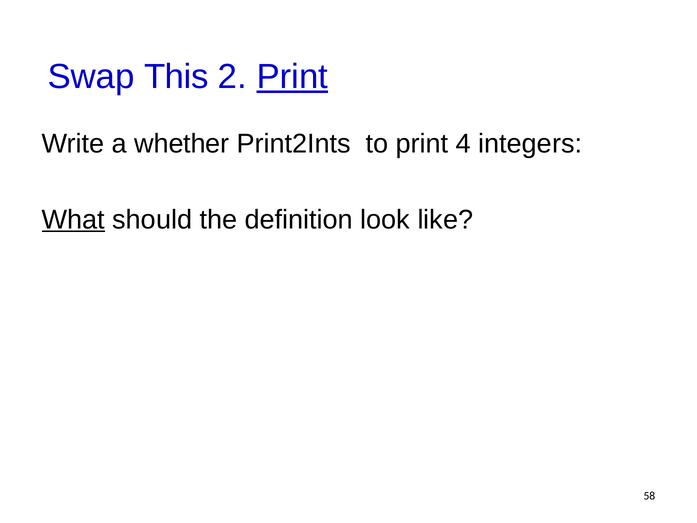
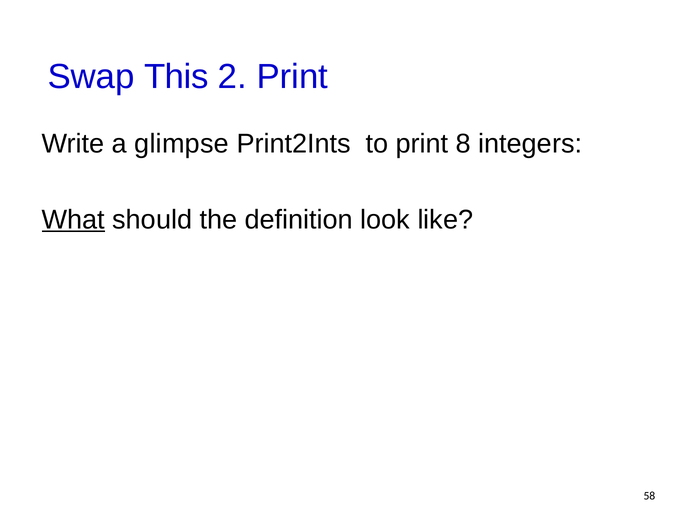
Print at (292, 77) underline: present -> none
whether: whether -> glimpse
4: 4 -> 8
